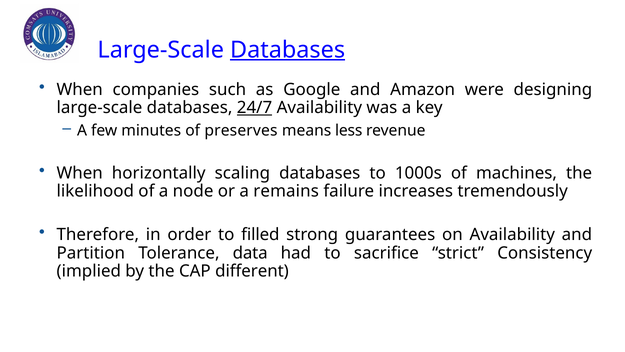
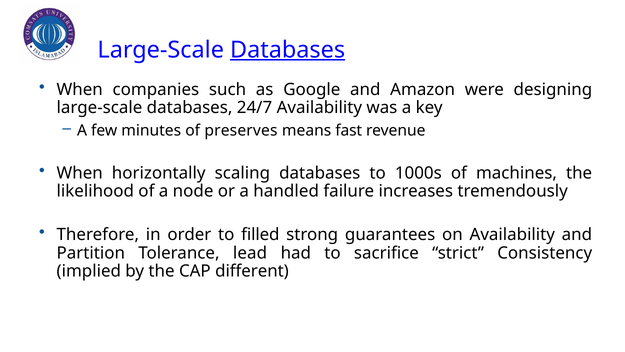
24/7 underline: present -> none
less: less -> fast
remains: remains -> handled
data: data -> lead
